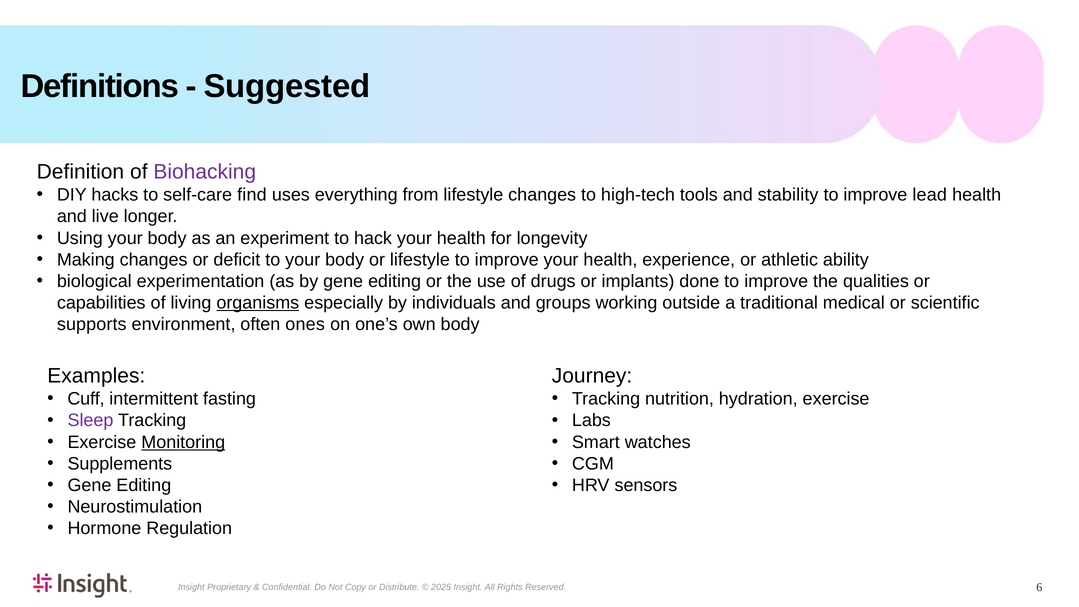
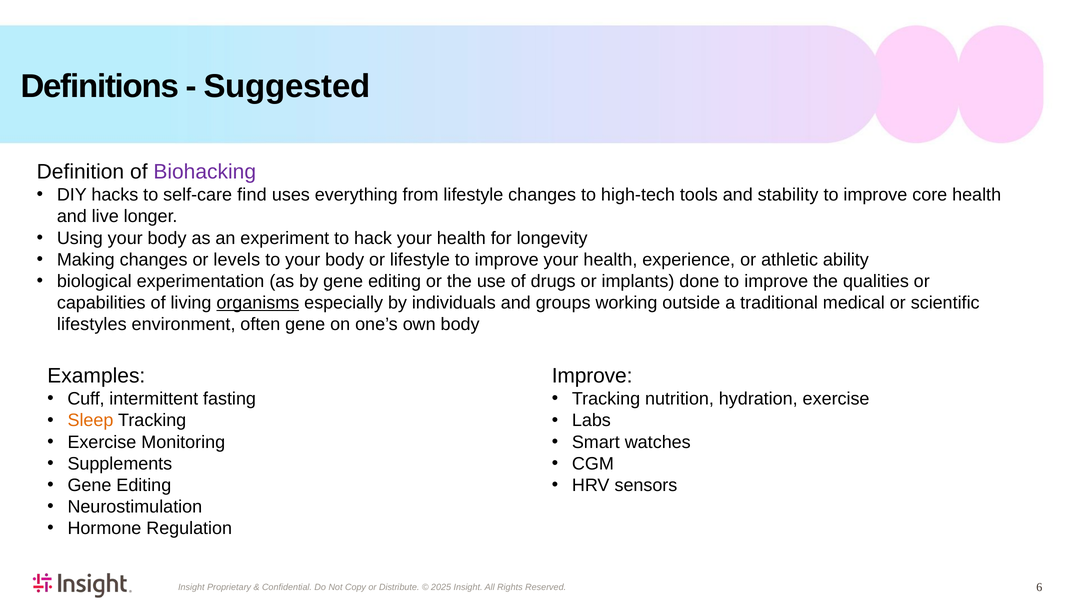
lead: lead -> core
deficit: deficit -> levels
supports: supports -> lifestyles
often ones: ones -> gene
Journey at (592, 376): Journey -> Improve
Sleep colour: purple -> orange
Monitoring underline: present -> none
